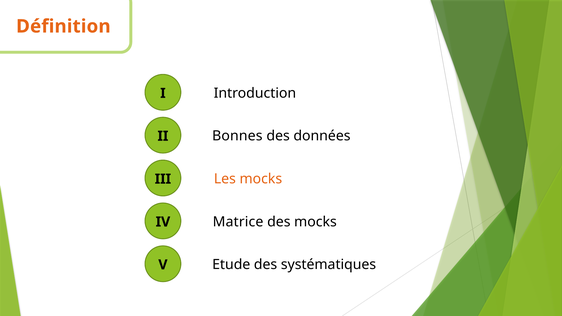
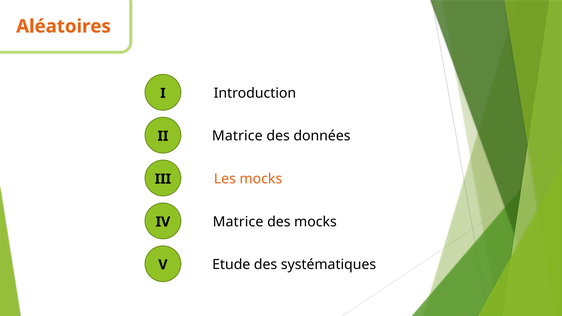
Définition: Définition -> Aléatoires
Bonnes at (237, 136): Bonnes -> Matrice
